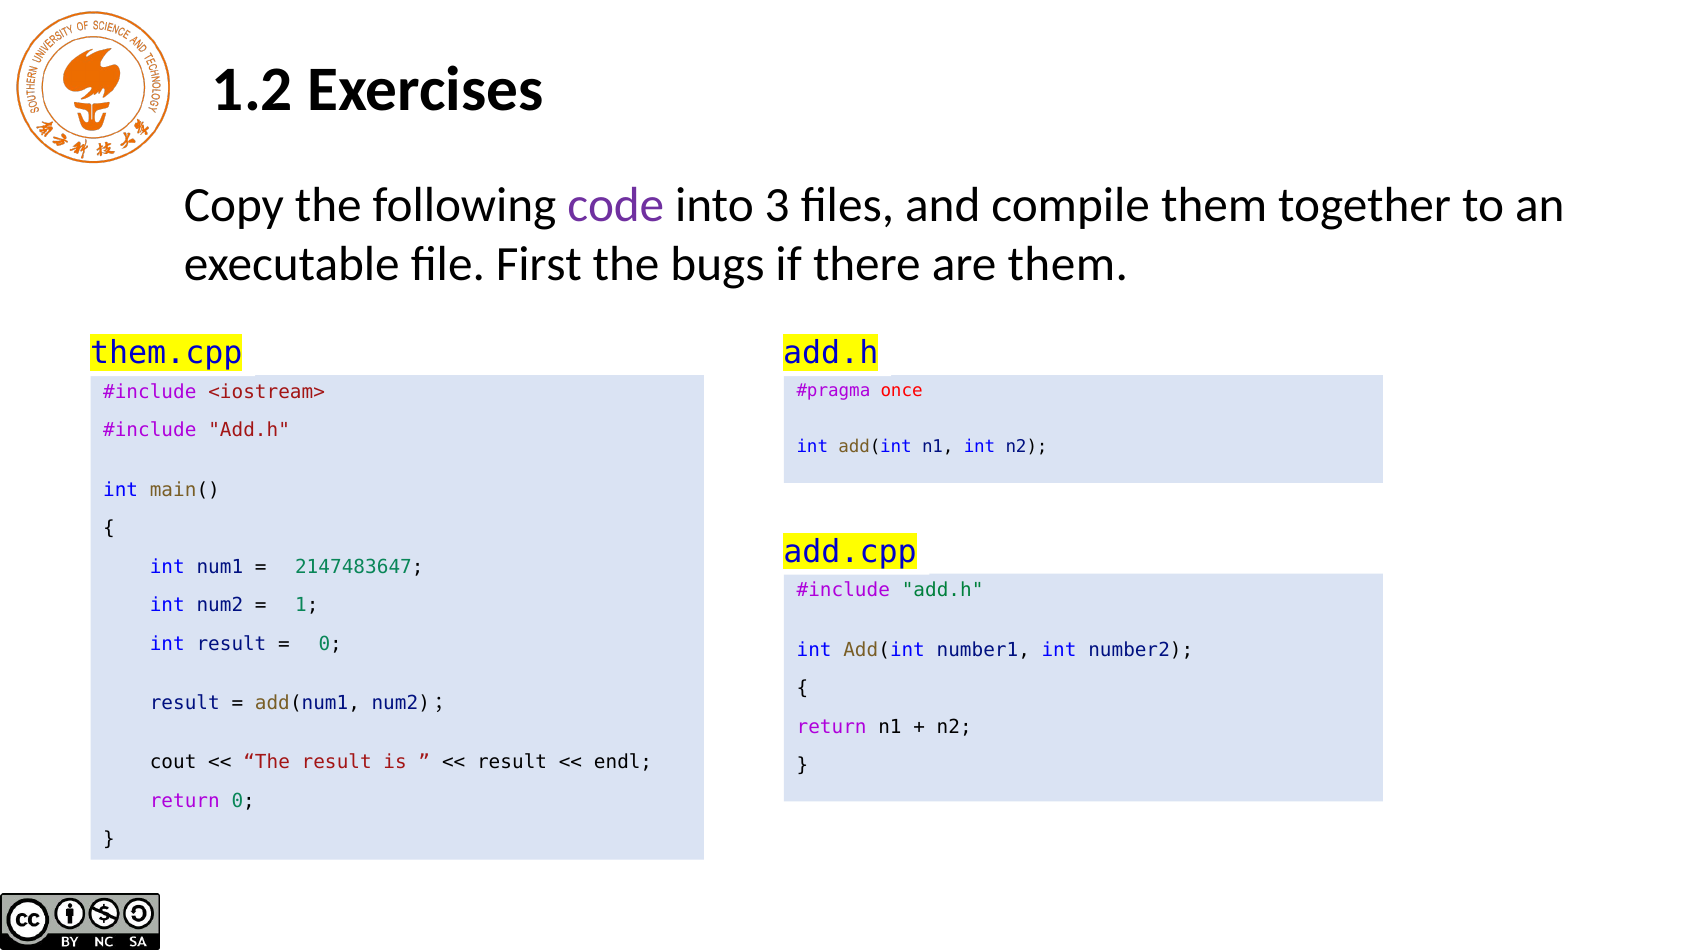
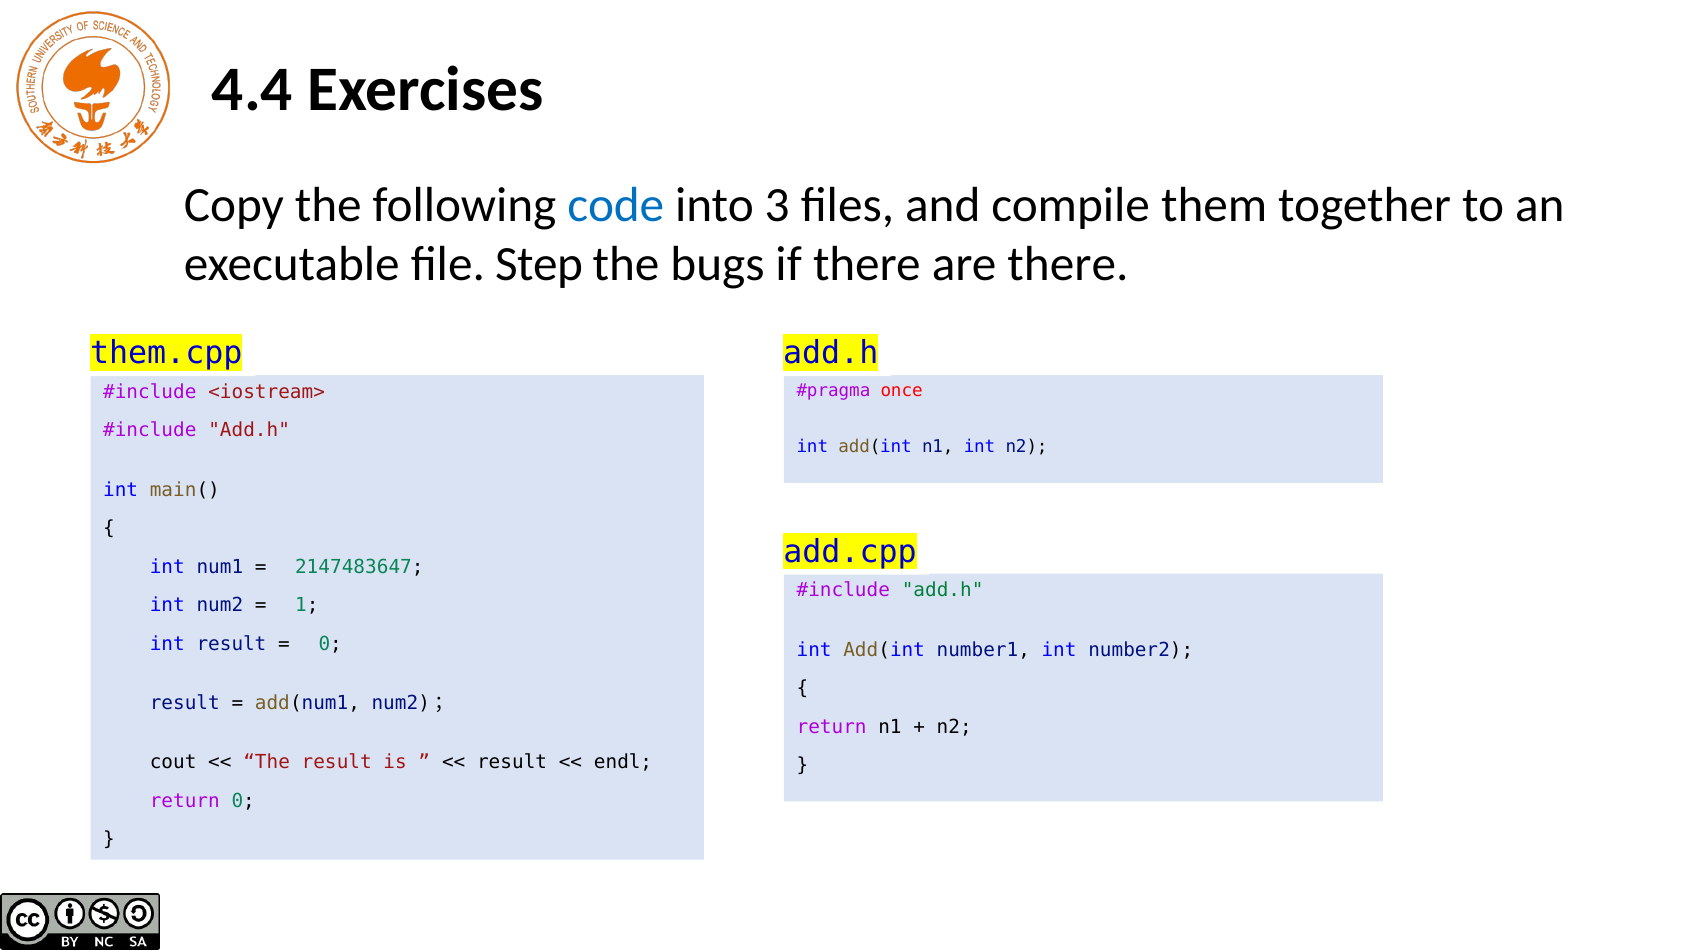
1.2: 1.2 -> 4.4
code colour: purple -> blue
First: First -> Step
are them: them -> there
